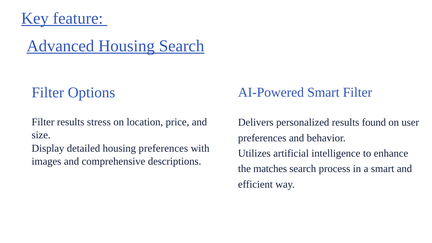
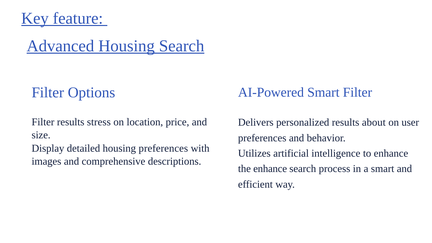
found: found -> about
the matches: matches -> enhance
